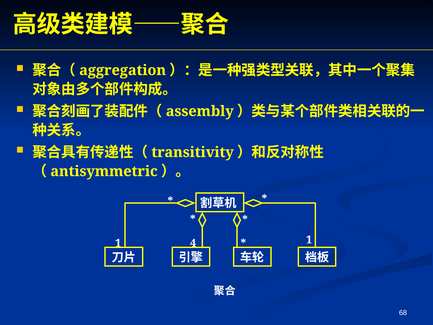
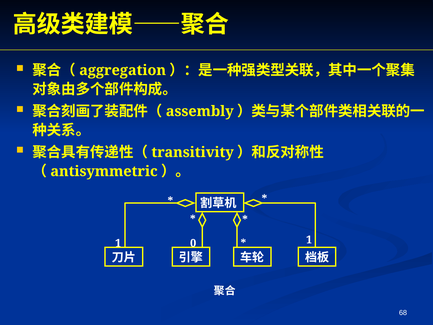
4: 4 -> 0
